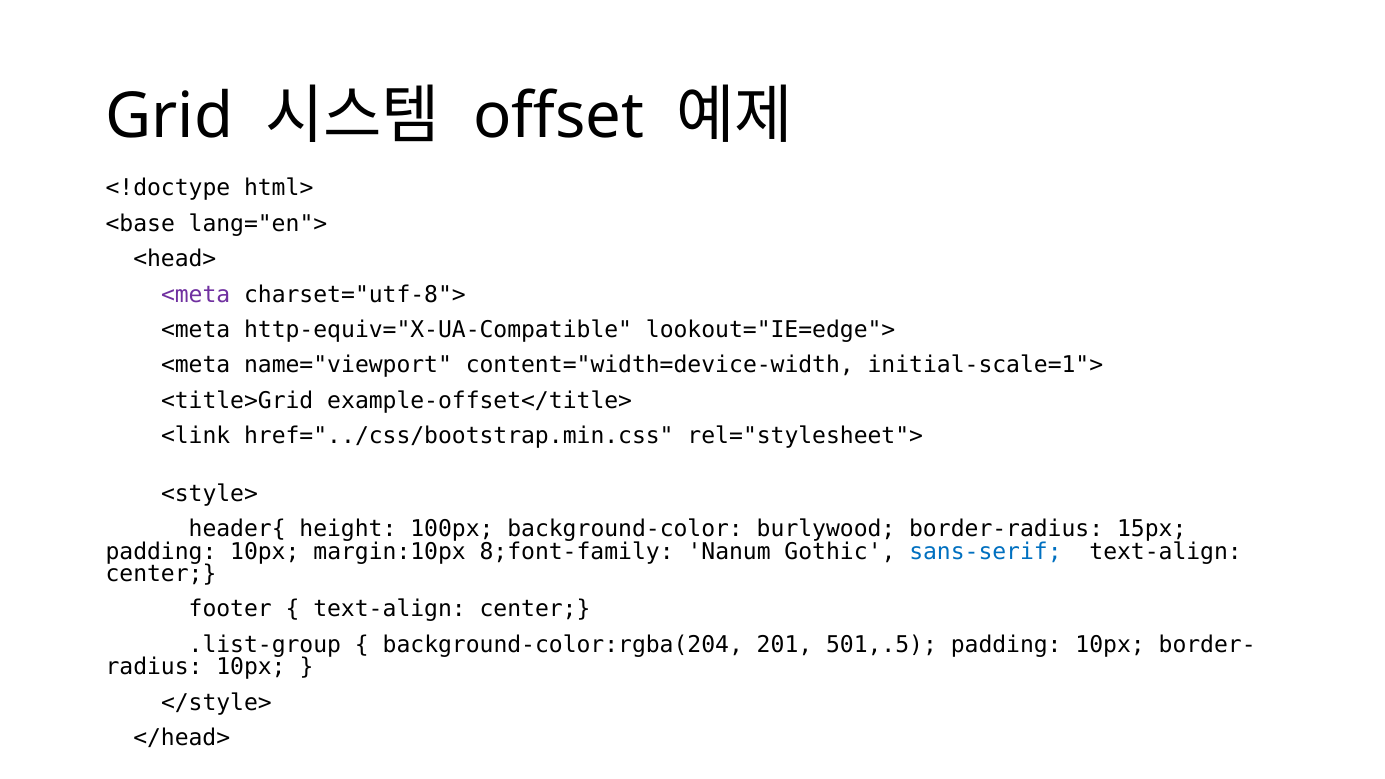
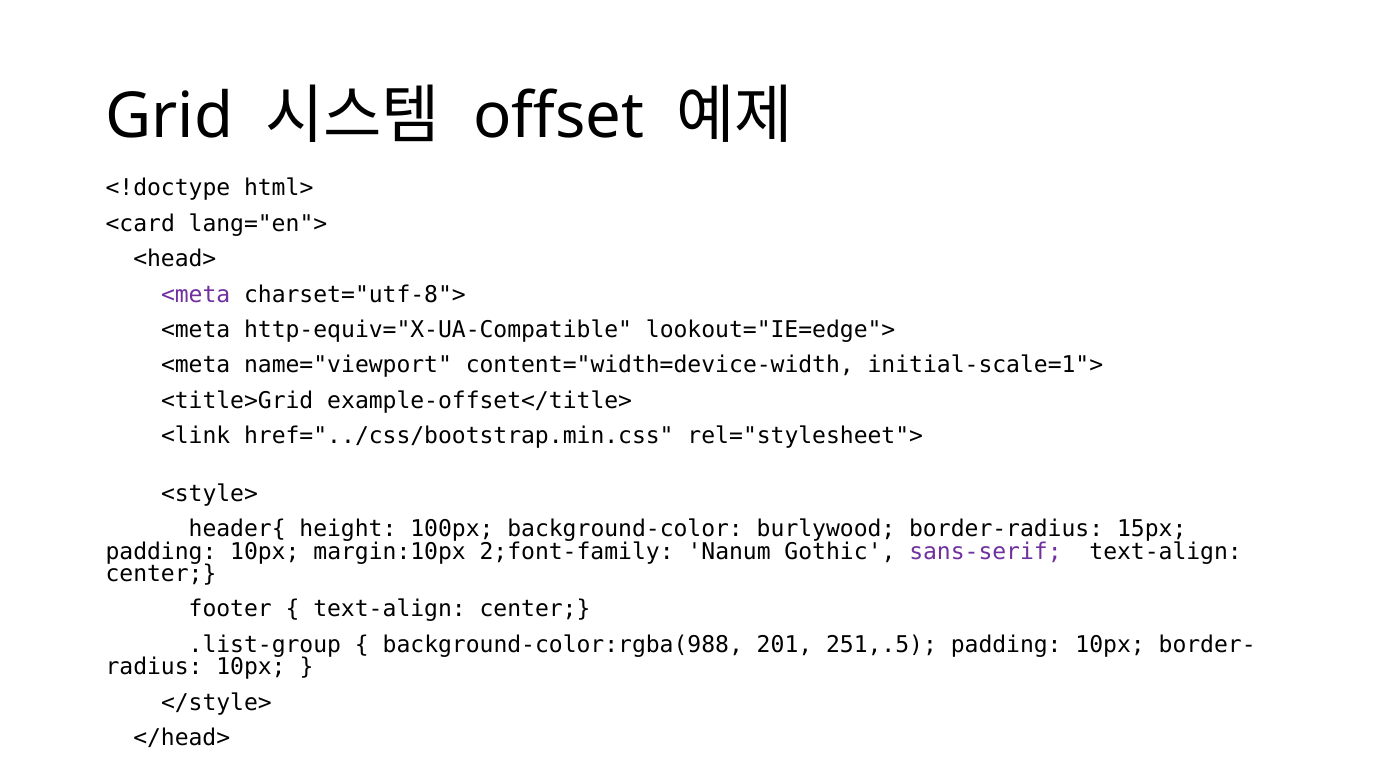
<base: <base -> <card
8;font-family: 8;font-family -> 2;font-family
sans-serif colour: blue -> purple
background-color:rgba(204: background-color:rgba(204 -> background-color:rgba(988
501,.5: 501,.5 -> 251,.5
